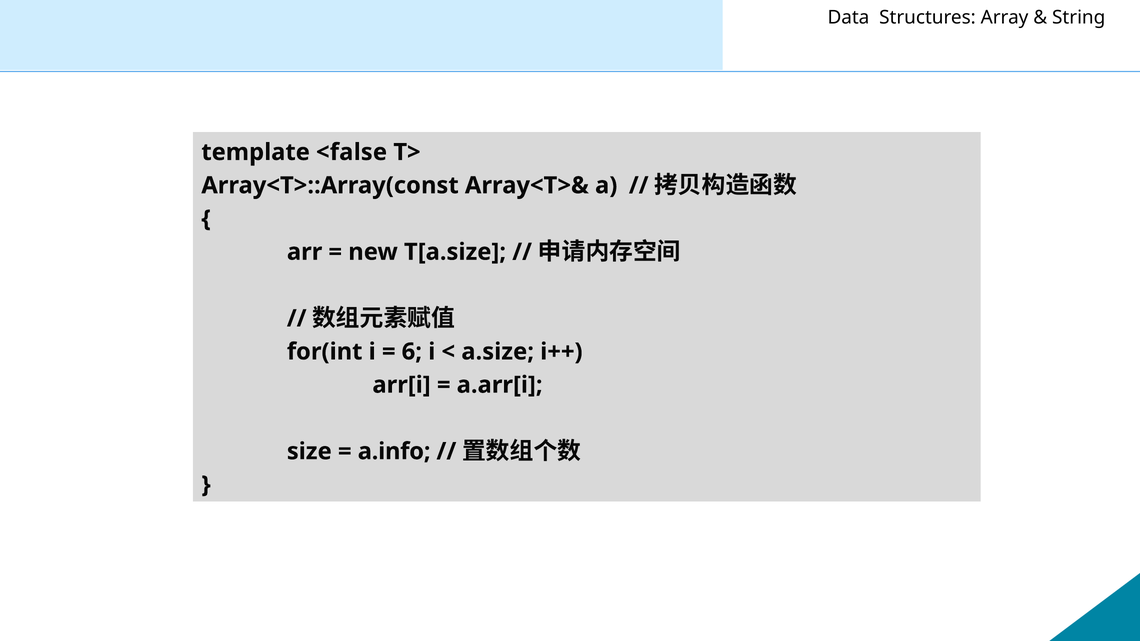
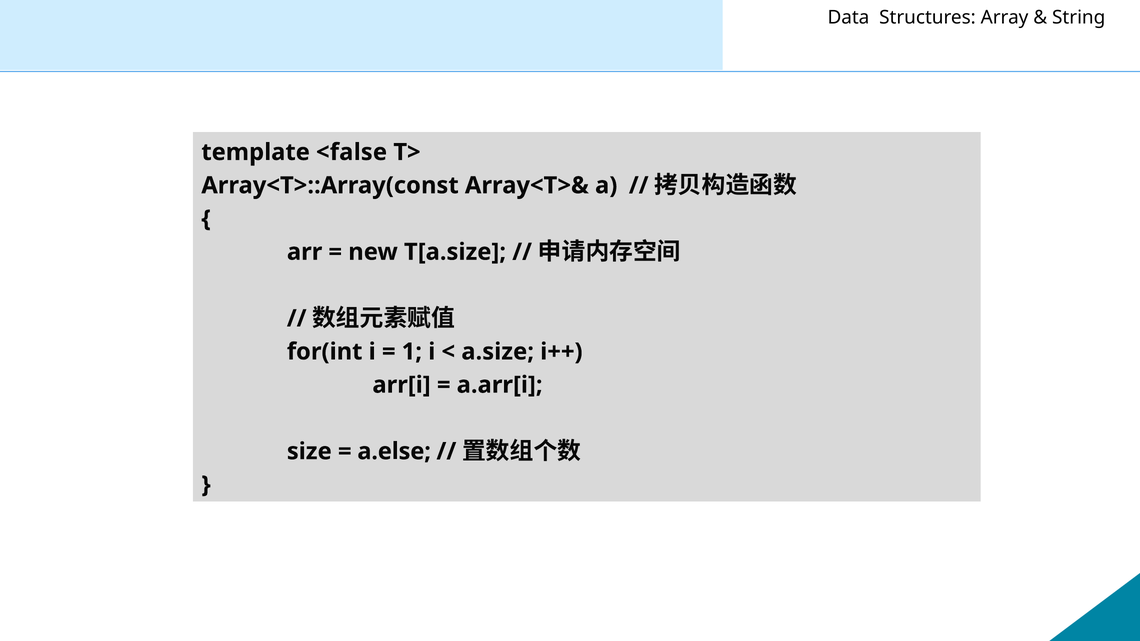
6: 6 -> 1
a.info: a.info -> a.else
